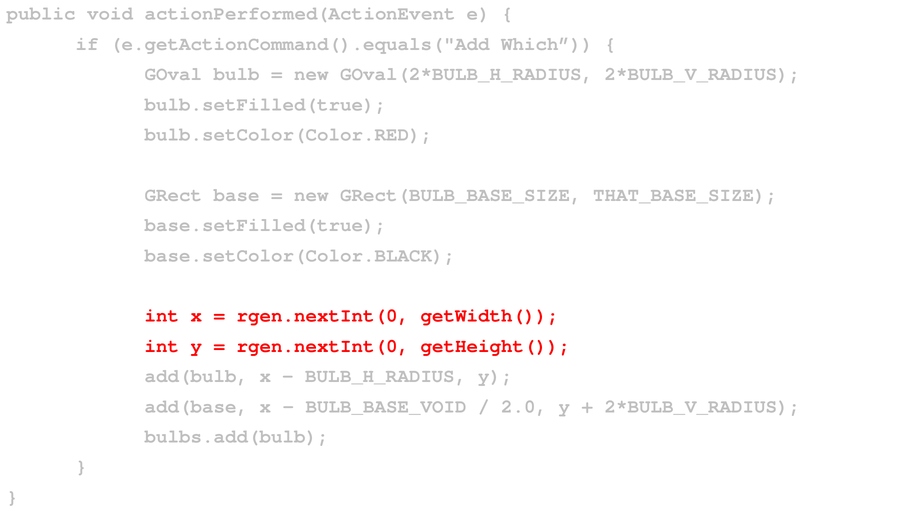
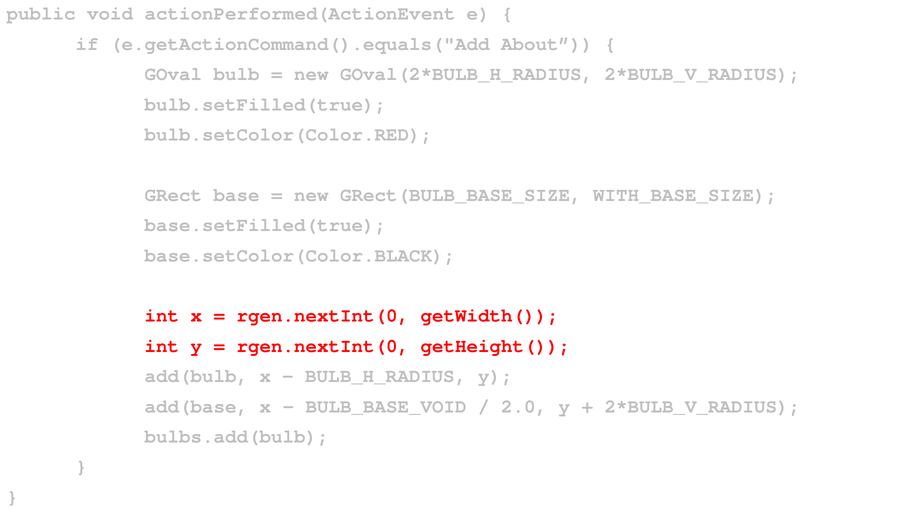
Which: Which -> About
THAT_BASE_SIZE: THAT_BASE_SIZE -> WITH_BASE_SIZE
